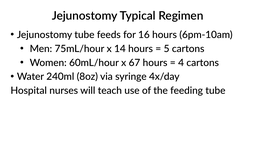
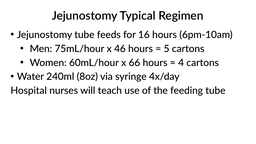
14: 14 -> 46
67: 67 -> 66
